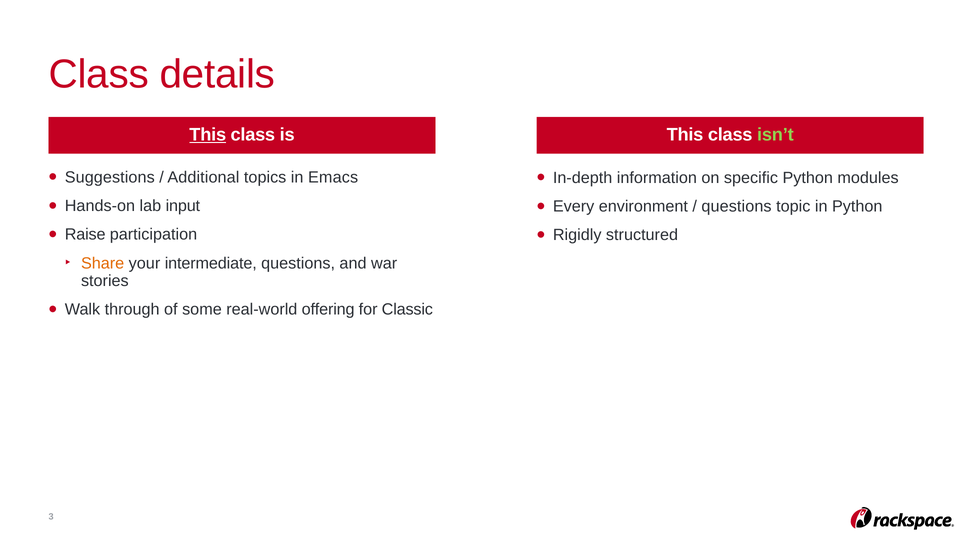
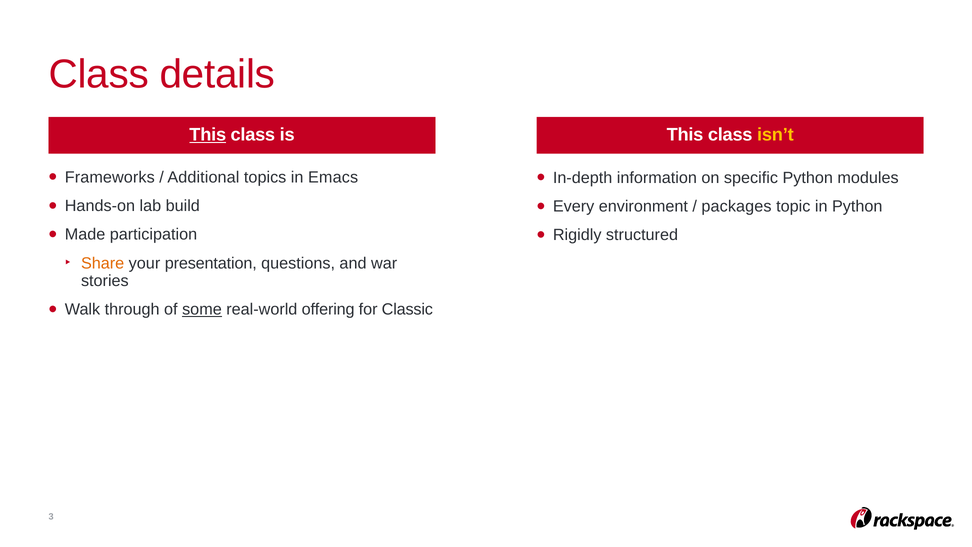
isn’t colour: light green -> yellow
Suggestions: Suggestions -> Frameworks
input: input -> build
questions at (737, 206): questions -> packages
Raise: Raise -> Made
intermediate: intermediate -> presentation
some underline: none -> present
